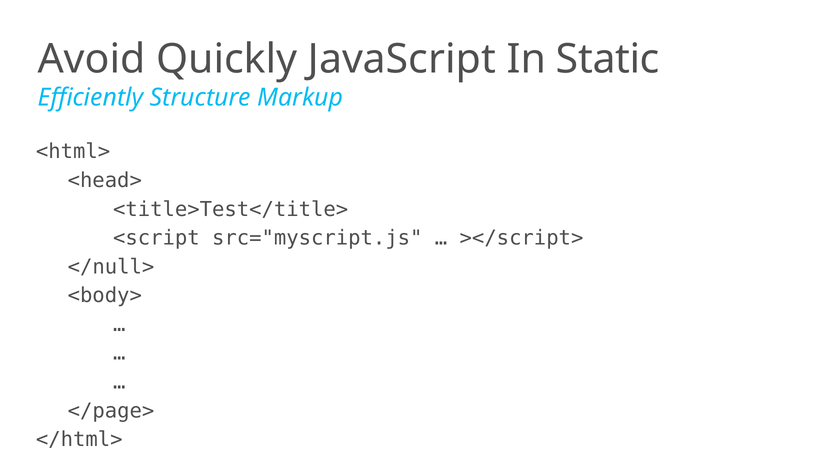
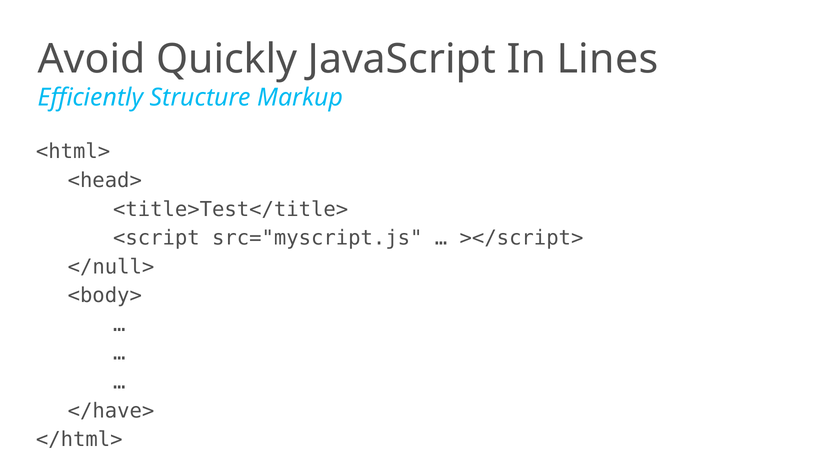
Static: Static -> Lines
</page>: </page> -> </have>
